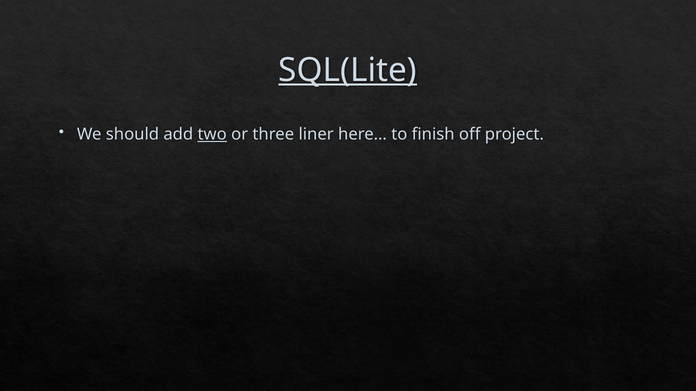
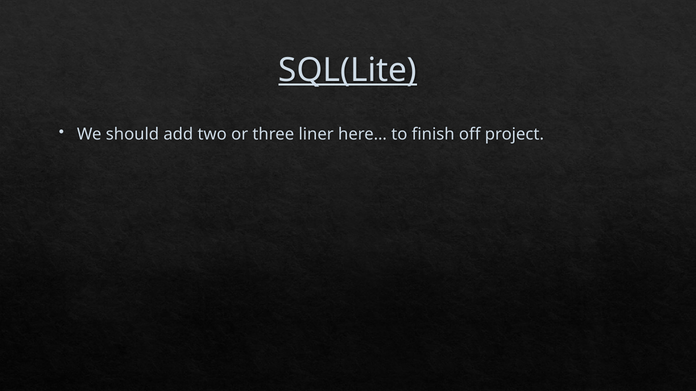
two underline: present -> none
